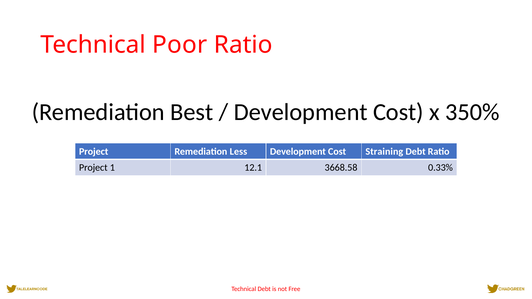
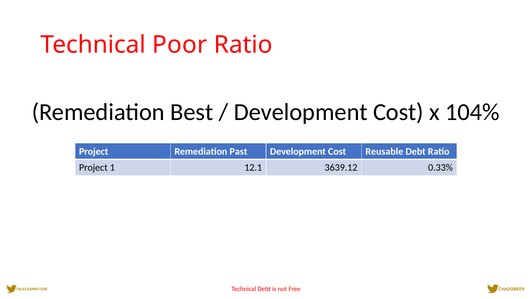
350%: 350% -> 104%
Less: Less -> Past
Straining: Straining -> Reusable
3668.58: 3668.58 -> 3639.12
